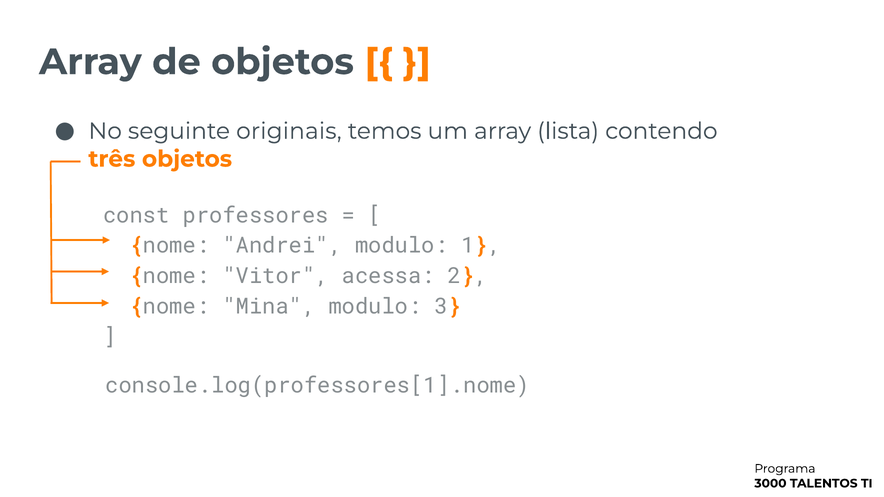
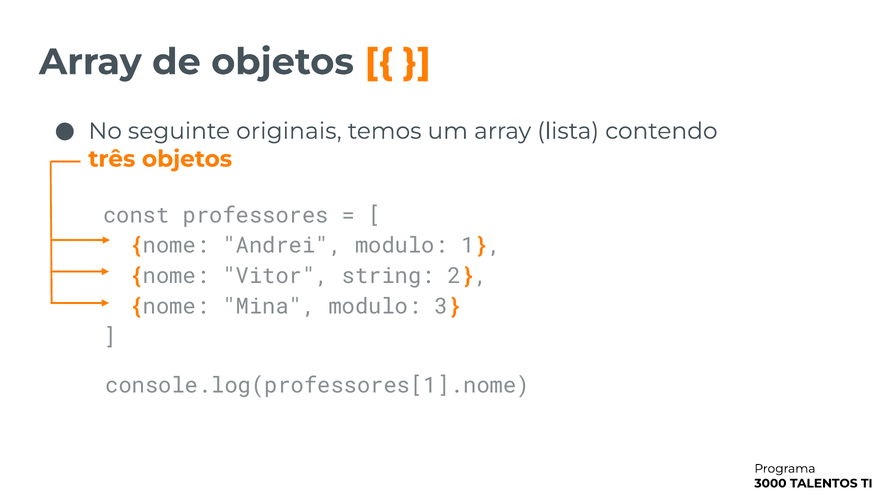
acessa: acessa -> string
